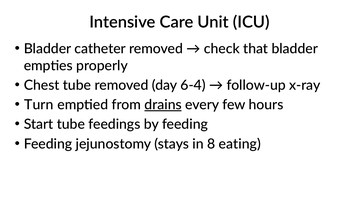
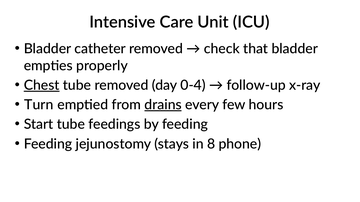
Chest underline: none -> present
6-4: 6-4 -> 0-4
eating: eating -> phone
